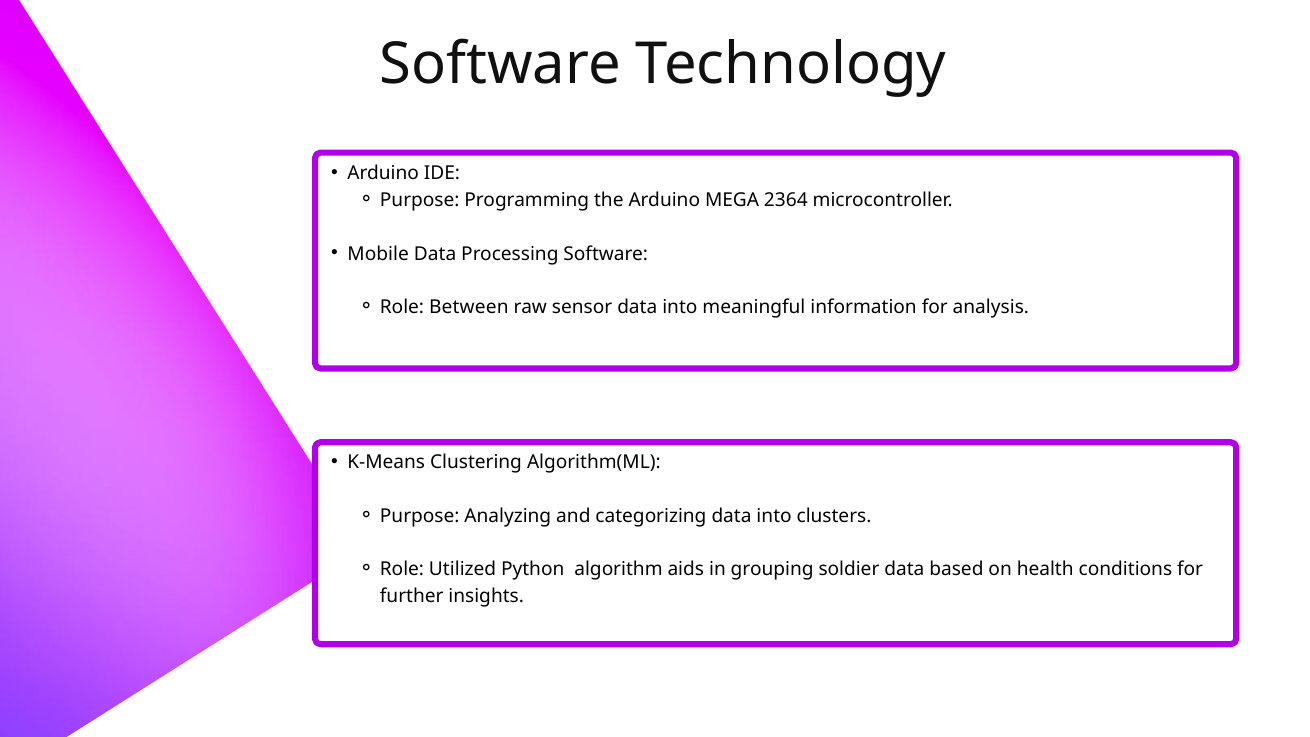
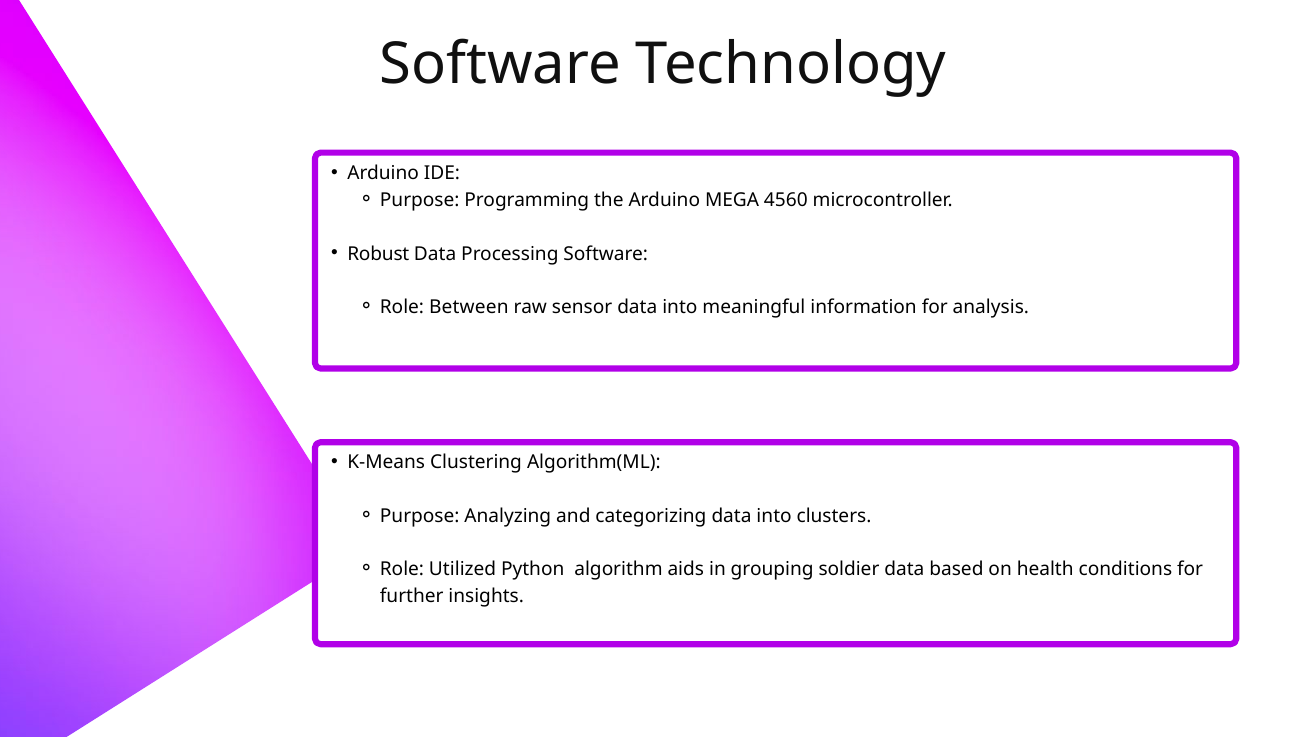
2364: 2364 -> 4560
Mobile: Mobile -> Robust
